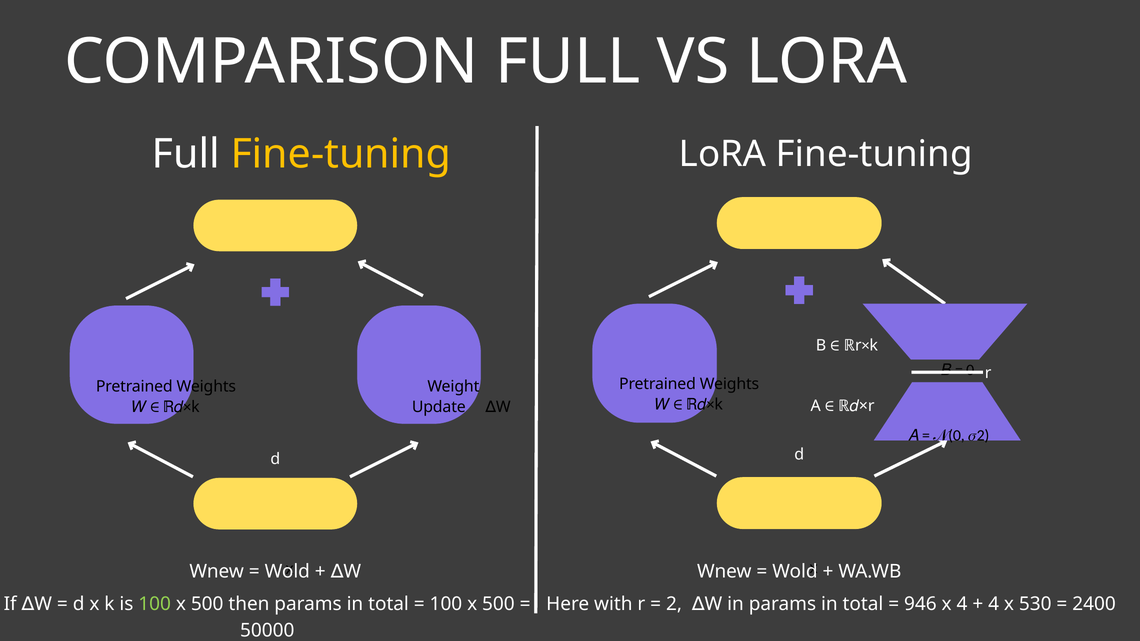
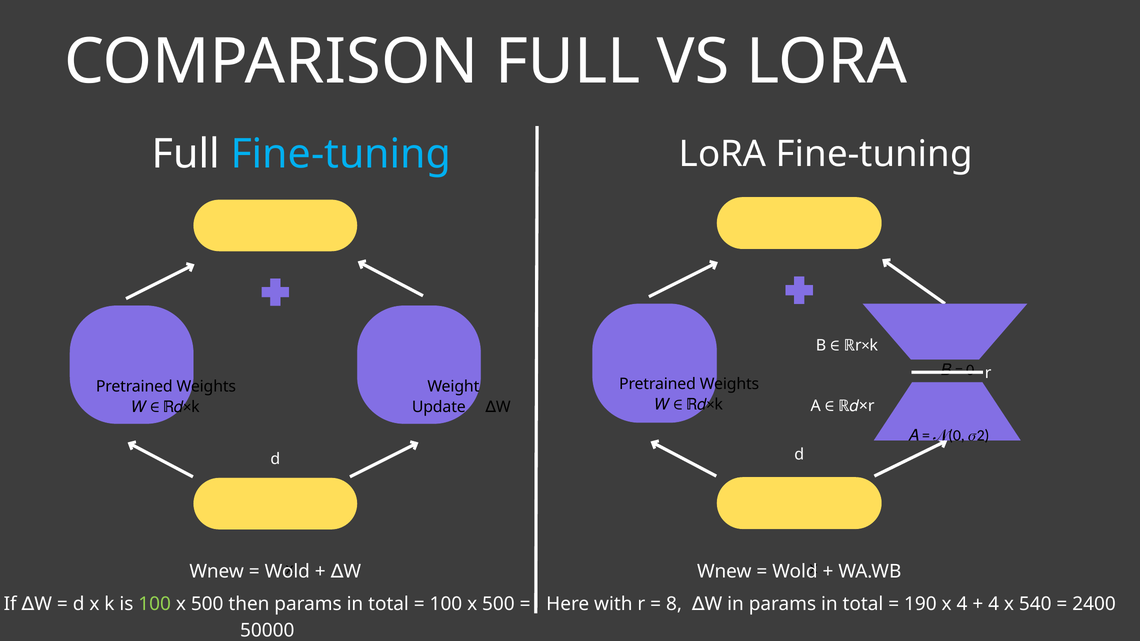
Fine-tuning at (341, 154) colour: yellow -> light blue
2 at (674, 604): 2 -> 8
946: 946 -> 190
530: 530 -> 540
